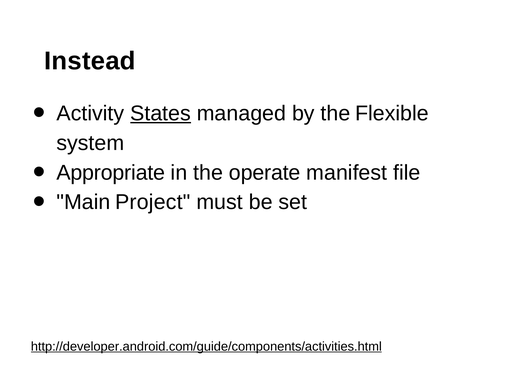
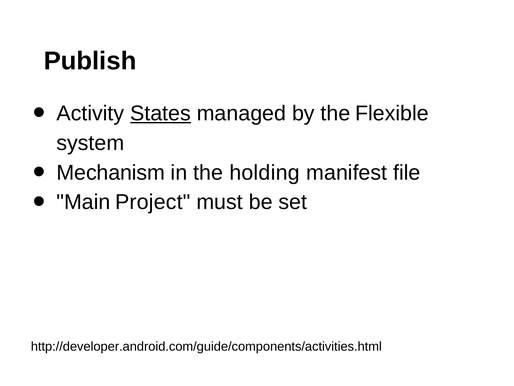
Instead: Instead -> Publish
Appropriate: Appropriate -> Mechanism
operate: operate -> holding
http://developer.android.com/guide/components/activities.html underline: present -> none
